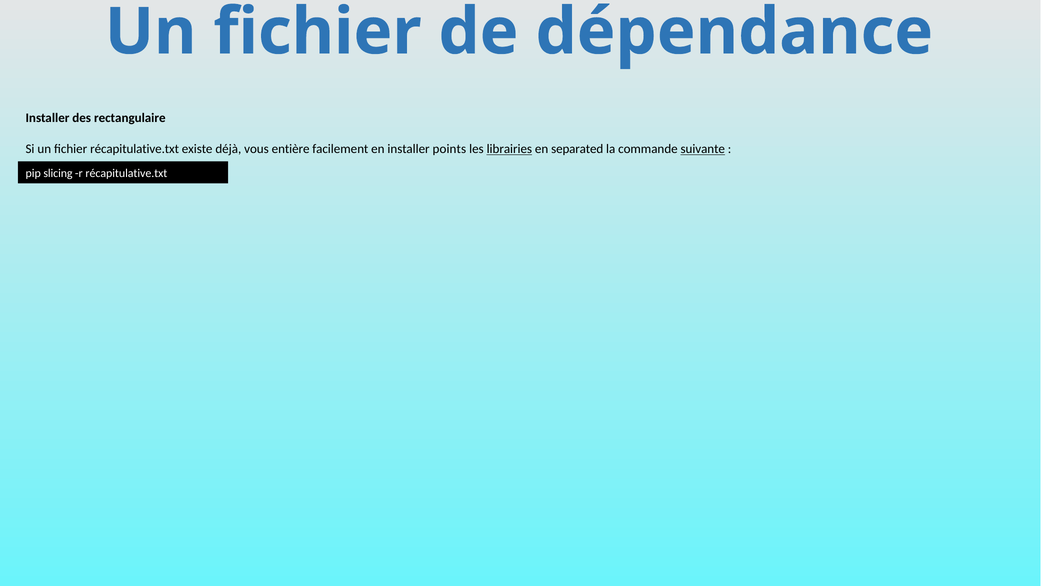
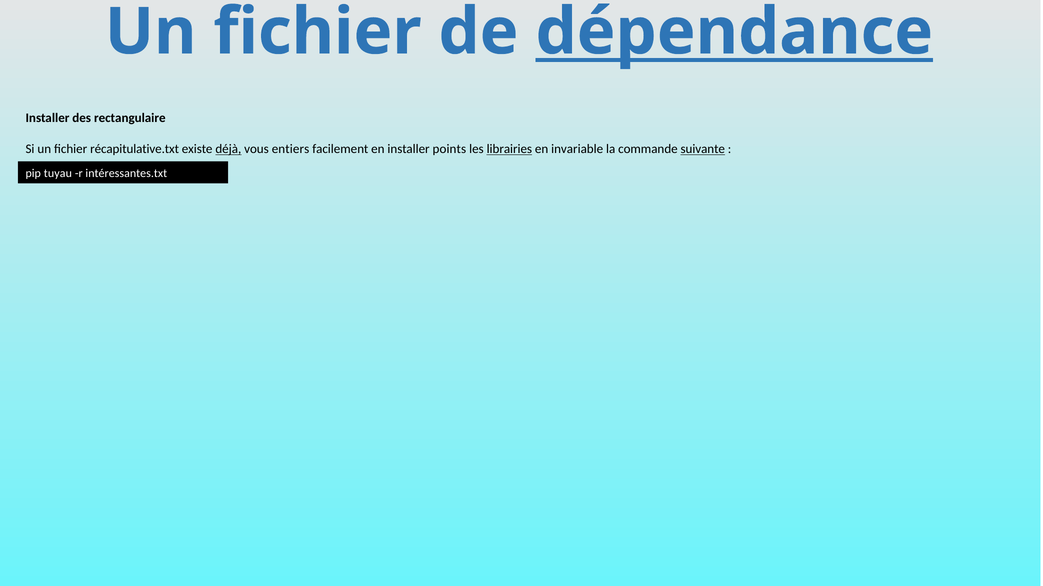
dépendance underline: none -> present
déjà underline: none -> present
entière: entière -> entiers
separated: separated -> invariable
slicing: slicing -> tuyau
r récapitulative.txt: récapitulative.txt -> intéressantes.txt
